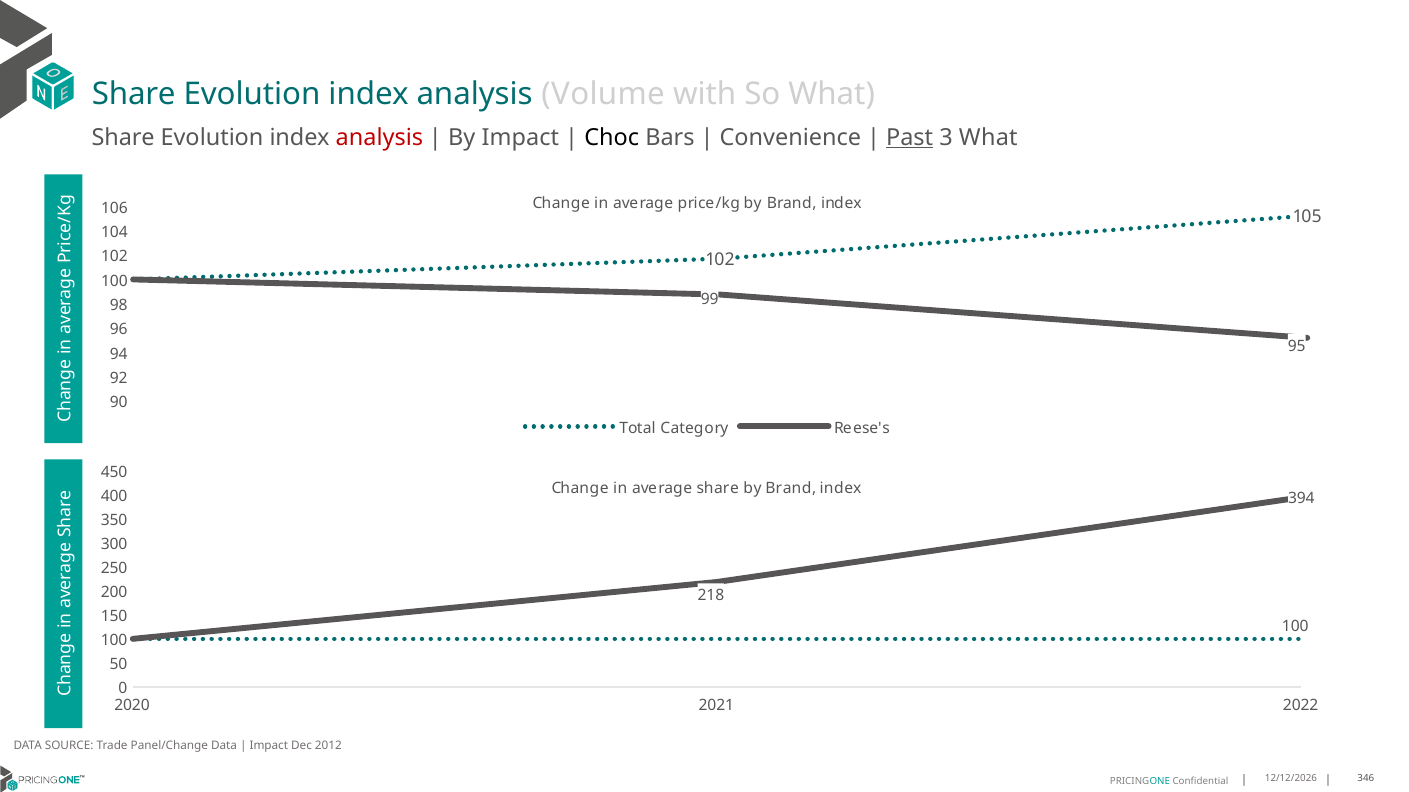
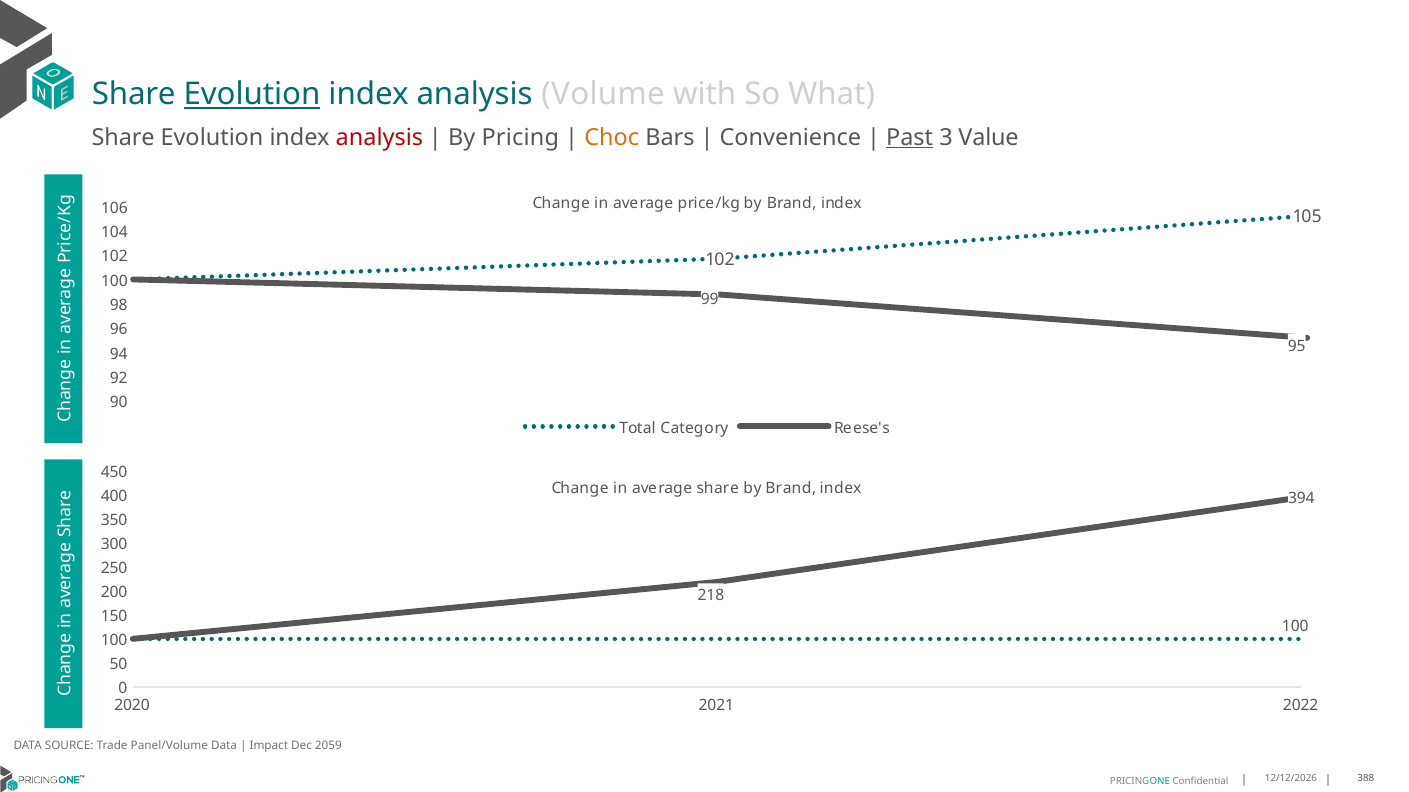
Evolution at (252, 95) underline: none -> present
By Impact: Impact -> Pricing
Choc colour: black -> orange
3 What: What -> Value
Panel/Change: Panel/Change -> Panel/Volume
2012: 2012 -> 2059
346: 346 -> 388
